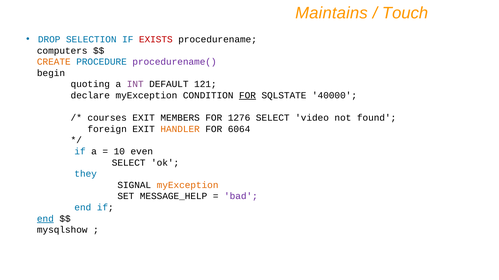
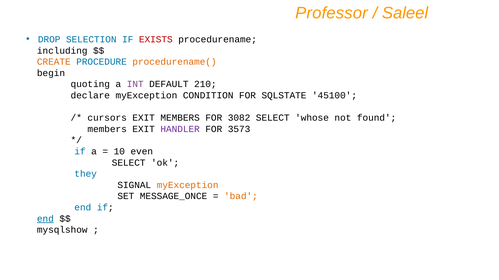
Maintains: Maintains -> Professor
Touch: Touch -> Saleel
computers: computers -> including
procedurename( colour: purple -> orange
121: 121 -> 210
FOR at (247, 96) underline: present -> none
40000: 40000 -> 45100
courses: courses -> cursors
1276: 1276 -> 3082
video: video -> whose
foreign at (107, 129): foreign -> members
HANDLER colour: orange -> purple
6064: 6064 -> 3573
MESSAGE_HELP: MESSAGE_HELP -> MESSAGE_ONCE
bad colour: purple -> orange
